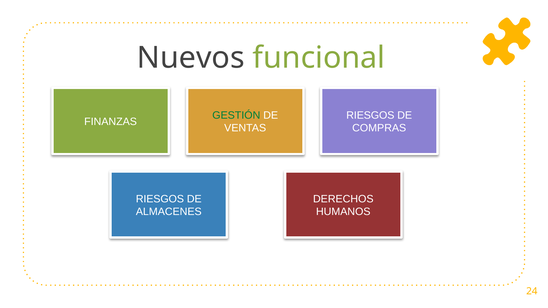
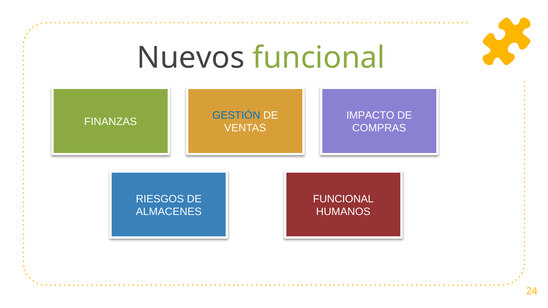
GESTIÓN colour: green -> blue
RIESGOS at (370, 115): RIESGOS -> IMPACTO
DERECHOS at (343, 199): DERECHOS -> FUNCIONAL
